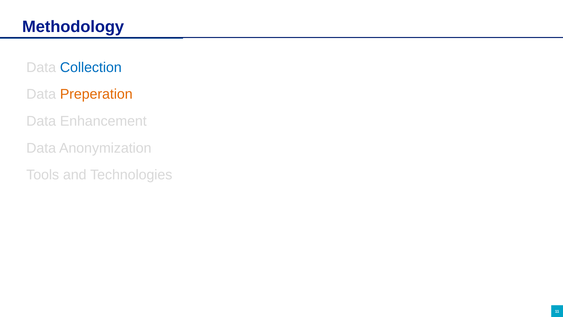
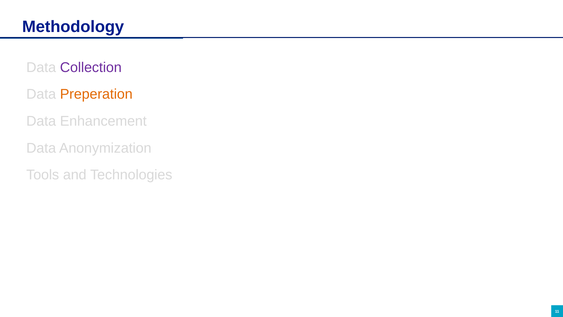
Collection colour: blue -> purple
